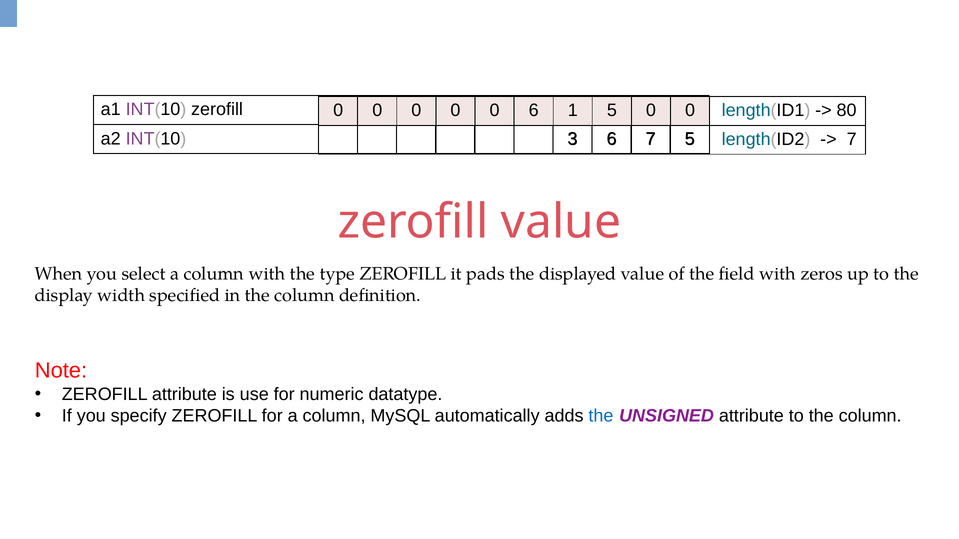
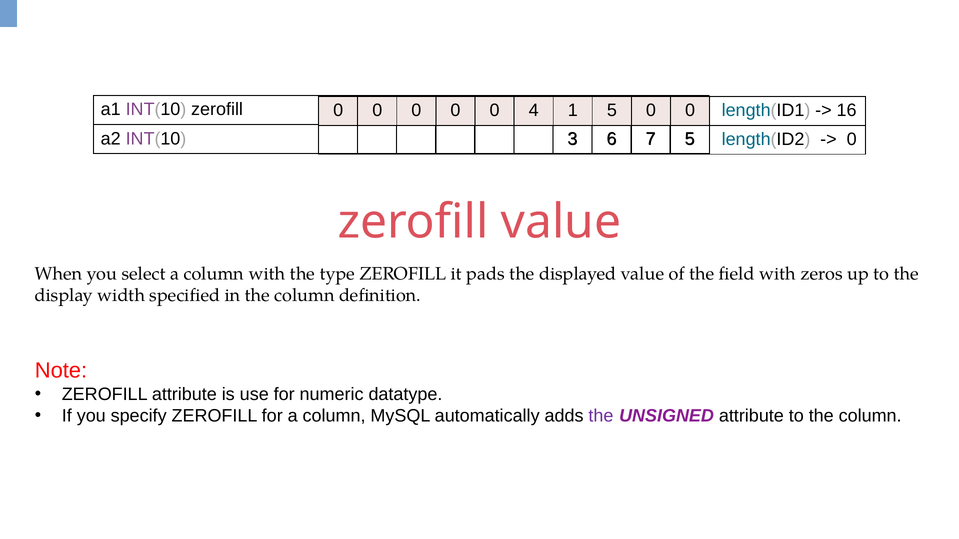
0 6: 6 -> 4
80: 80 -> 16
7 at (852, 140): 7 -> 0
the at (601, 416) colour: blue -> purple
